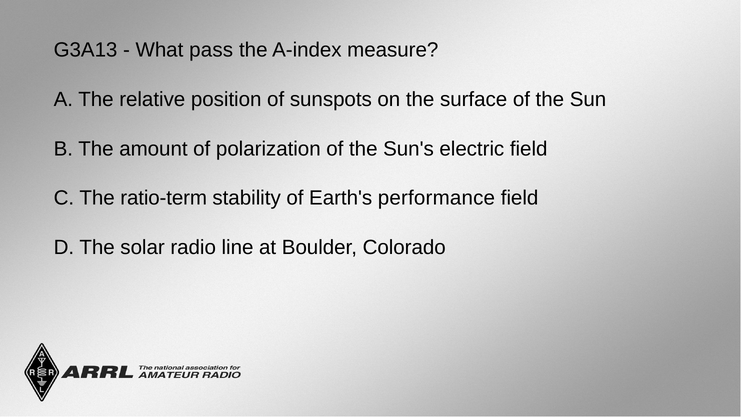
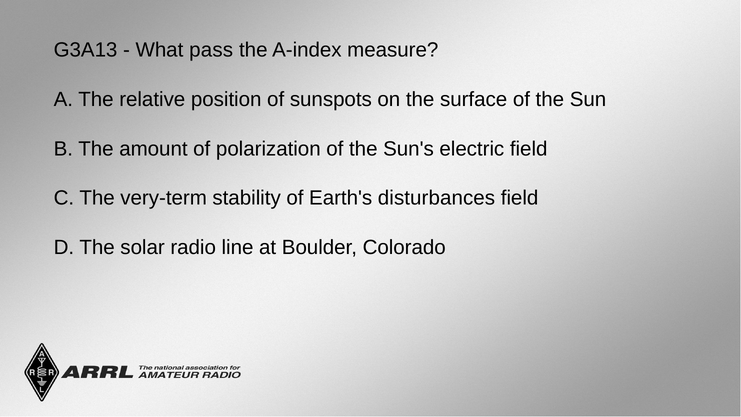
ratio-term: ratio-term -> very-term
performance: performance -> disturbances
